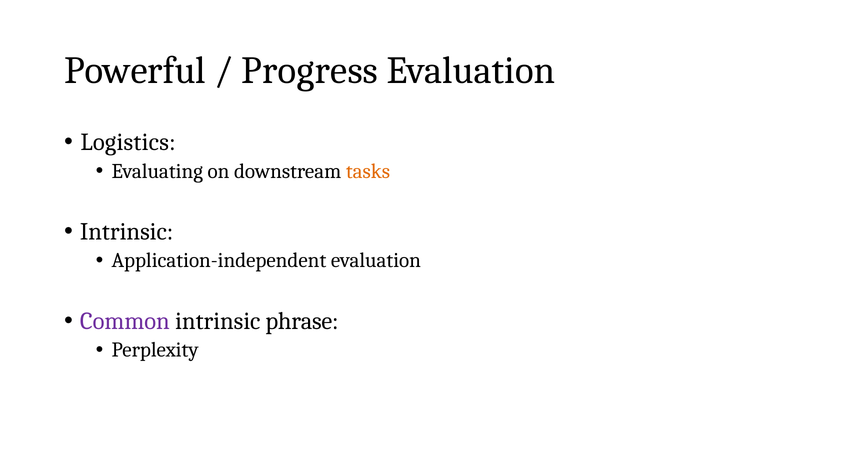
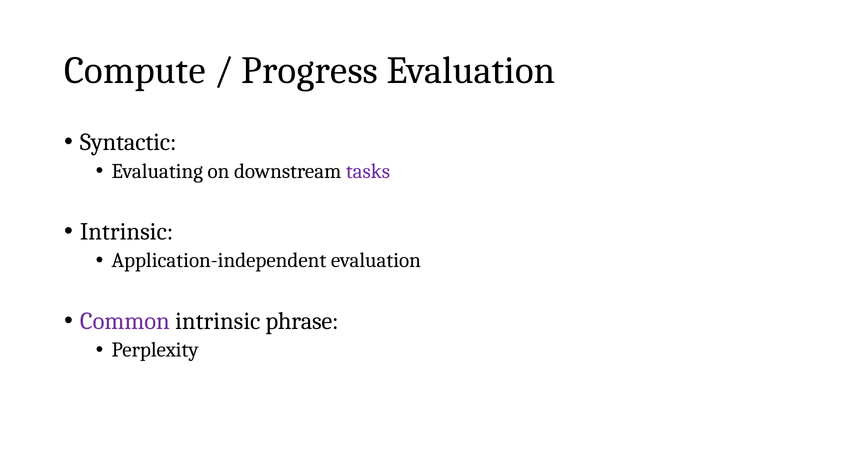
Powerful: Powerful -> Compute
Logistics: Logistics -> Syntactic
tasks colour: orange -> purple
